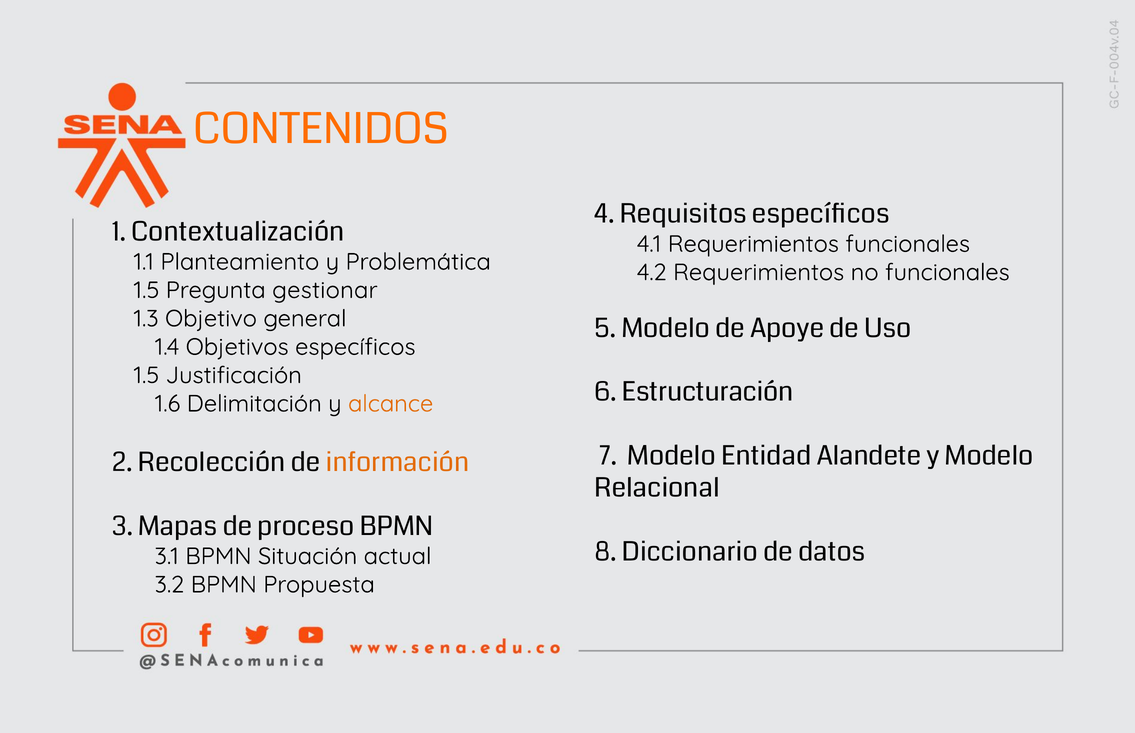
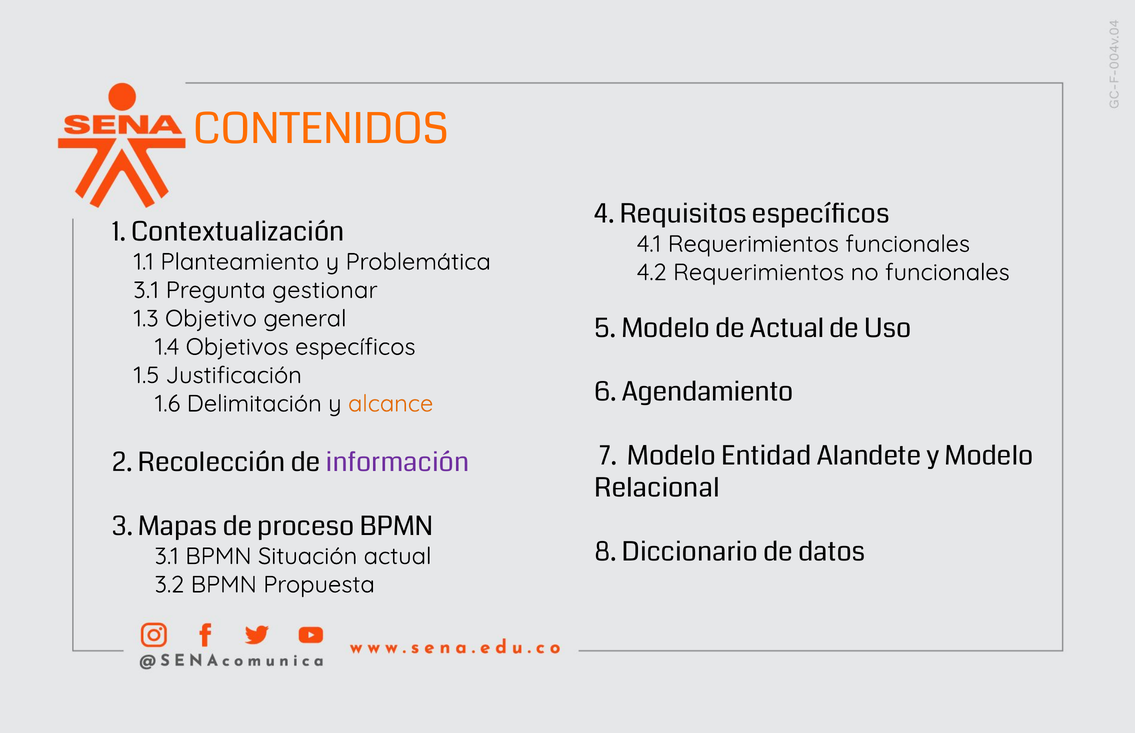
1.5 at (146, 290): 1.5 -> 3.1
de Apoye: Apoye -> Actual
Estructuración: Estructuración -> Agendamiento
información colour: orange -> purple
